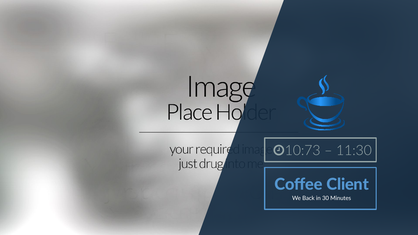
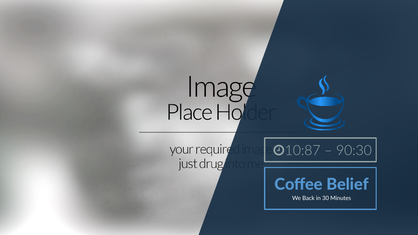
10:73: 10:73 -> 10:87
11:30: 11:30 -> 90:30
Client: Client -> Belief
